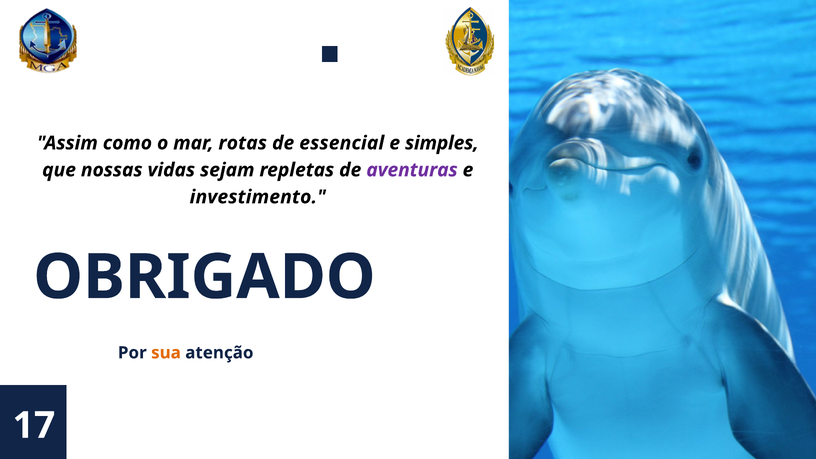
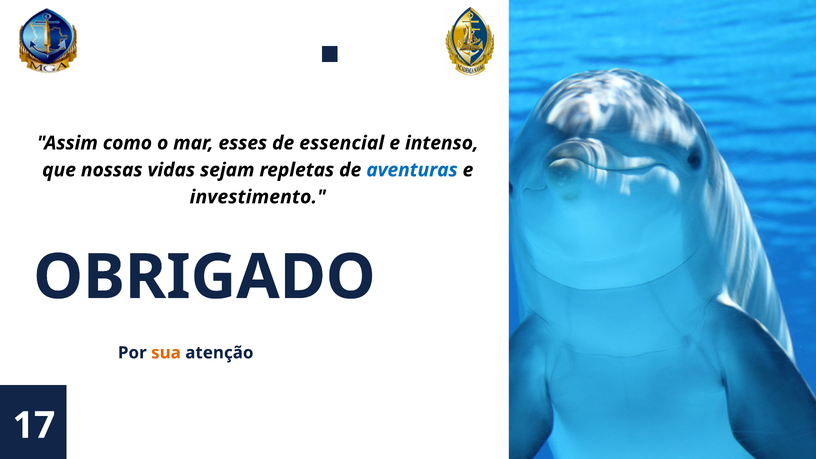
rotas: rotas -> esses
simples: simples -> intenso
aventuras colour: purple -> blue
